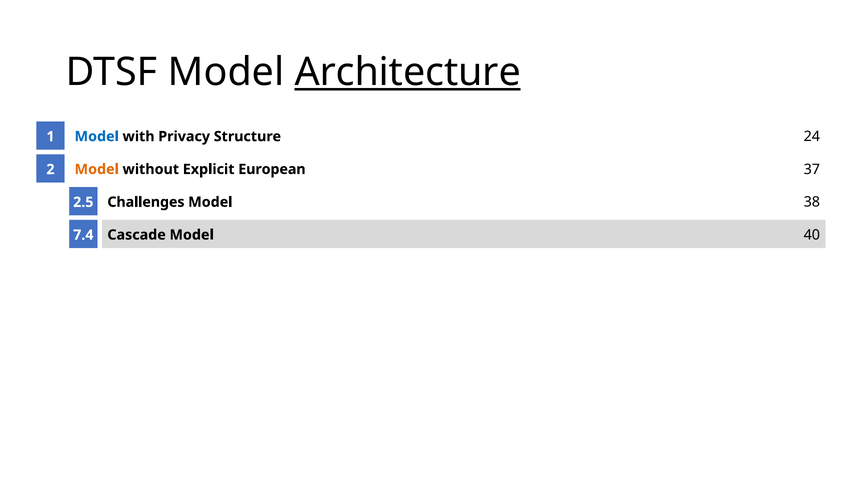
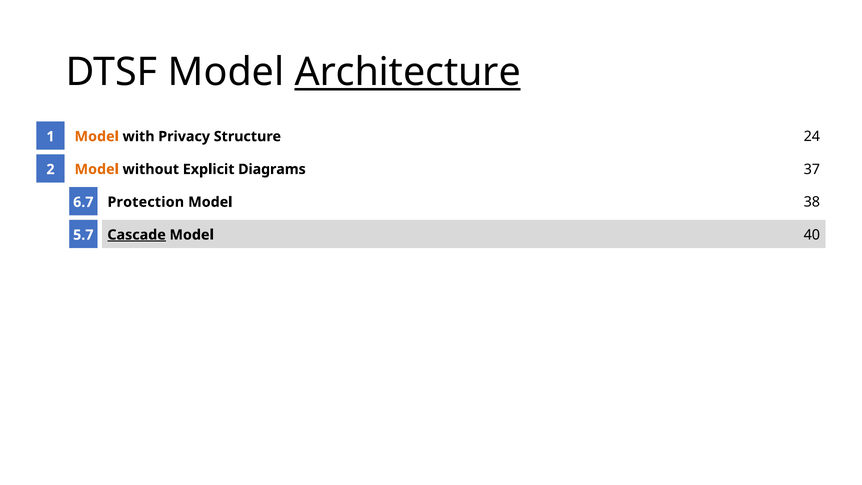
Model at (97, 136) colour: blue -> orange
European: European -> Diagrams
Challenges: Challenges -> Protection
2.5: 2.5 -> 6.7
Cascade underline: none -> present
7.4: 7.4 -> 5.7
